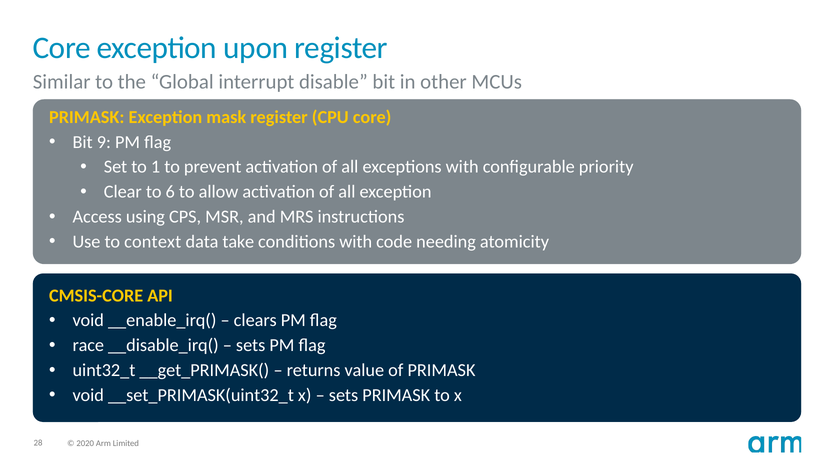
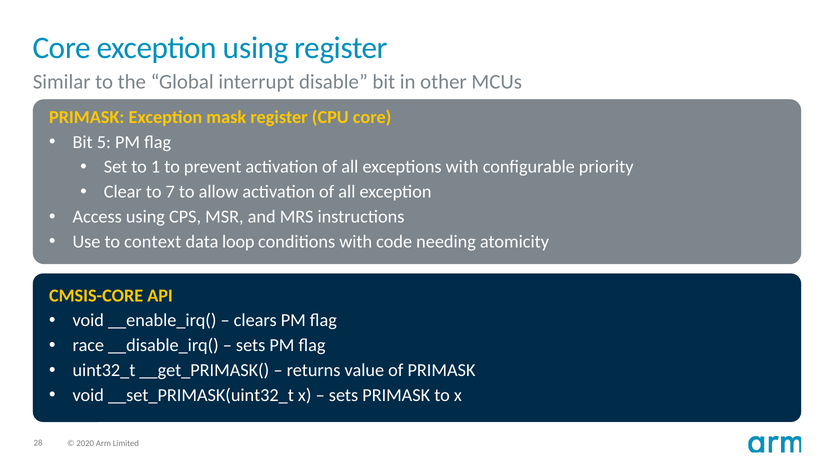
exception upon: upon -> using
9: 9 -> 5
6: 6 -> 7
take: take -> loop
